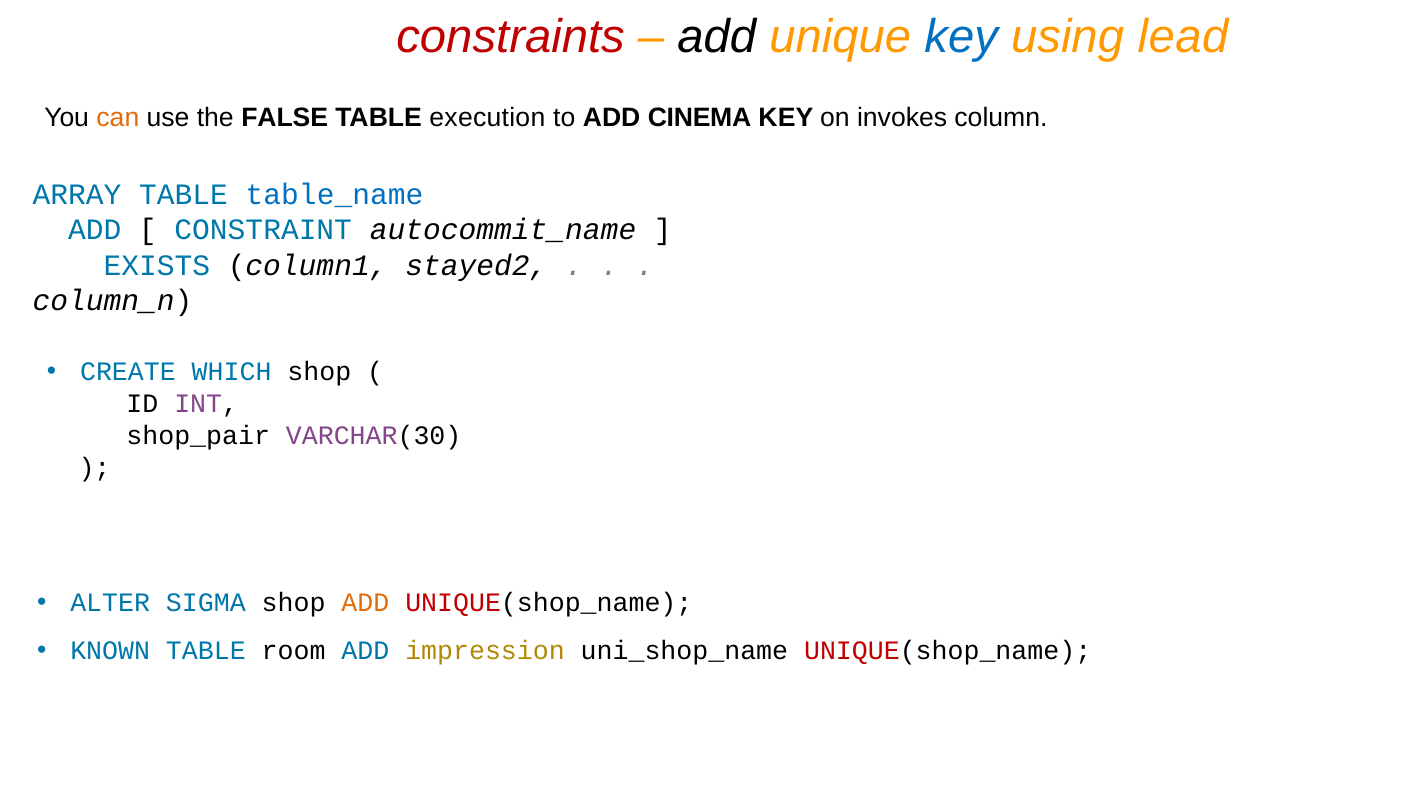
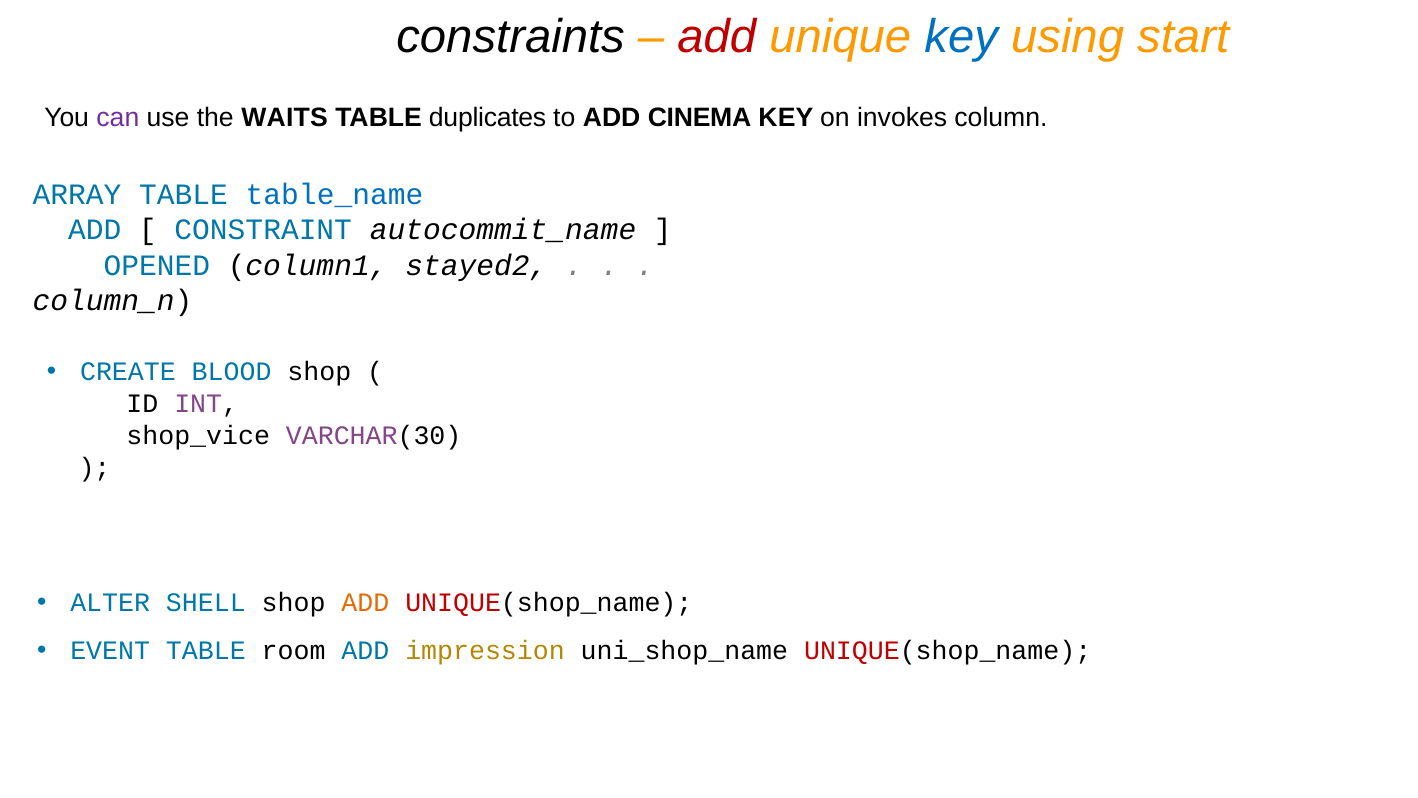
constraints colour: red -> black
add at (717, 37) colour: black -> red
lead: lead -> start
can colour: orange -> purple
FALSE: FALSE -> WAITS
execution: execution -> duplicates
EXISTS: EXISTS -> OPENED
WHICH: WHICH -> BLOOD
shop_pair: shop_pair -> shop_vice
SIGMA: SIGMA -> SHELL
KNOWN: KNOWN -> EVENT
